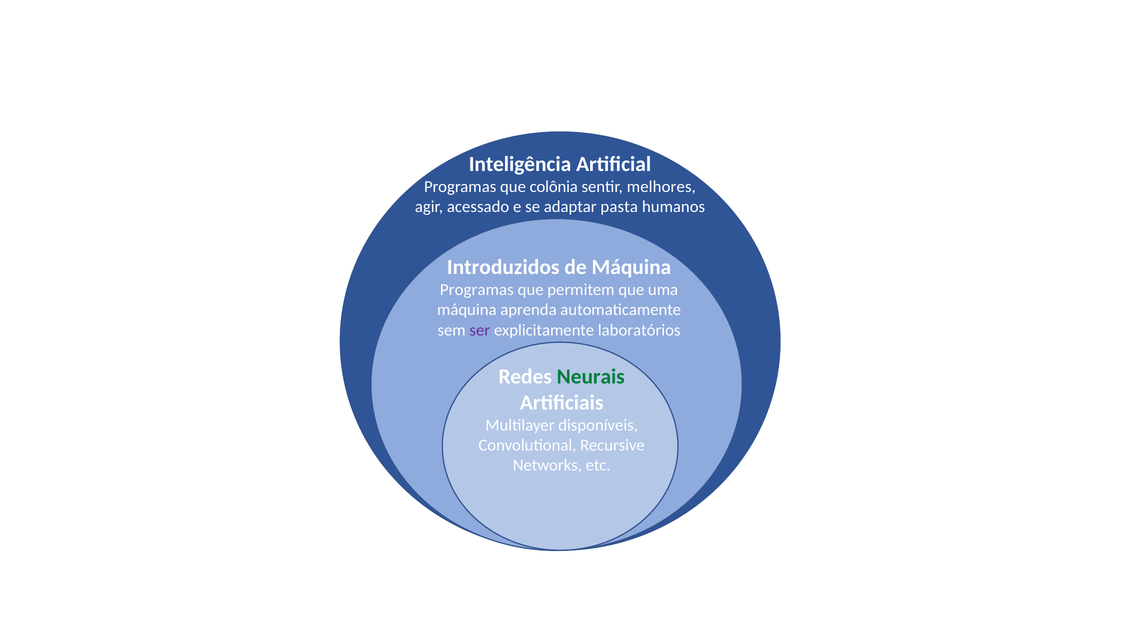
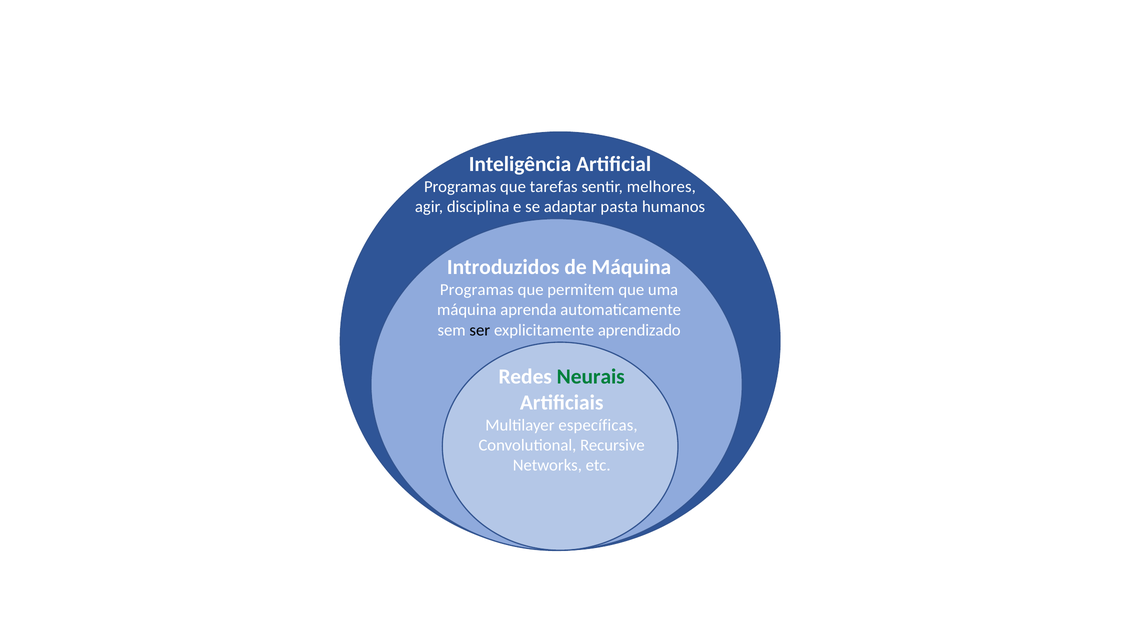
colônia: colônia -> tarefas
acessado: acessado -> disciplina
ser colour: purple -> black
laboratórios: laboratórios -> aprendizado
disponíveis: disponíveis -> específicas
